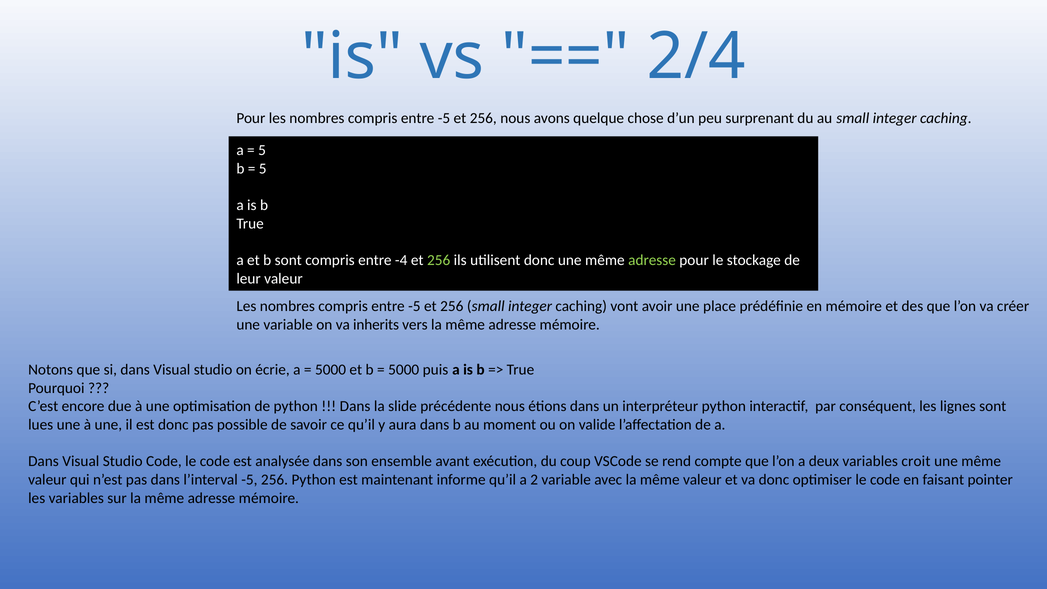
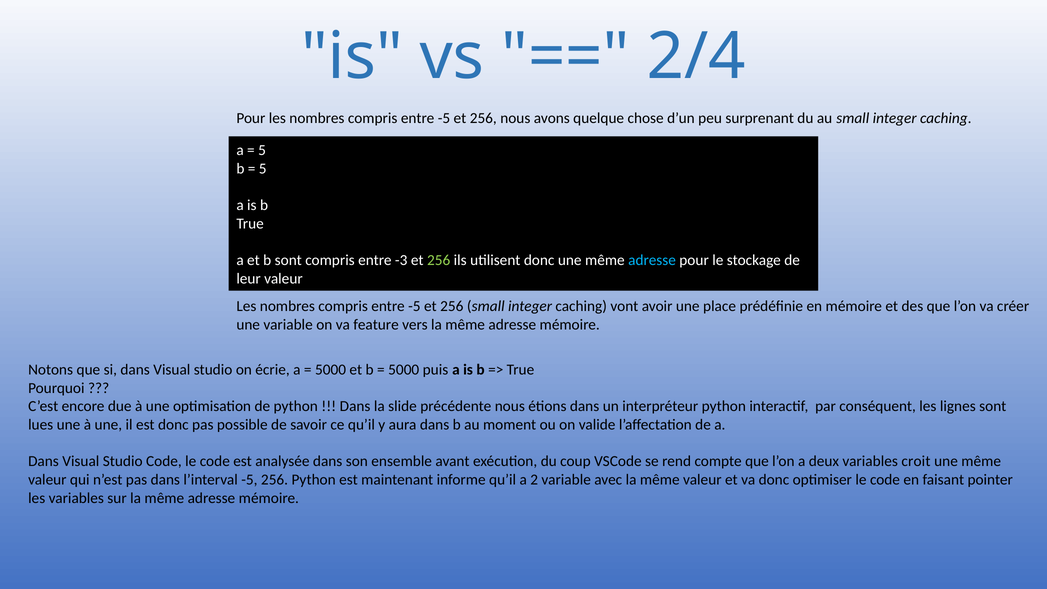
-4: -4 -> -3
adresse at (652, 260) colour: light green -> light blue
inherits: inherits -> feature
